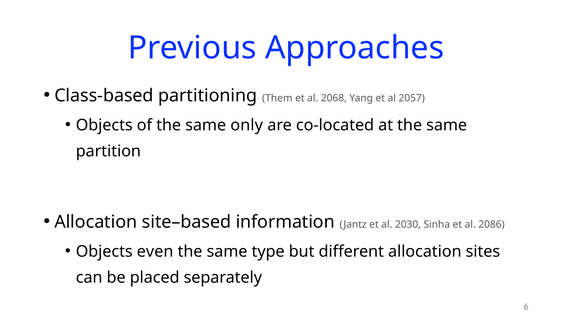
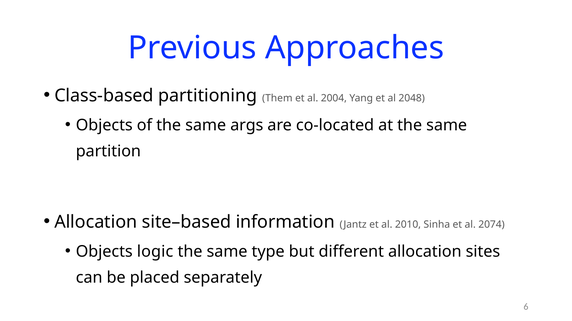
2068: 2068 -> 2004
2057: 2057 -> 2048
only: only -> args
2030: 2030 -> 2010
2086: 2086 -> 2074
even: even -> logic
